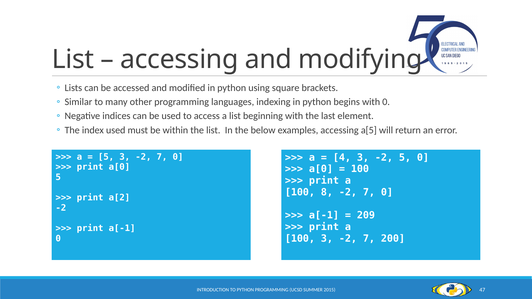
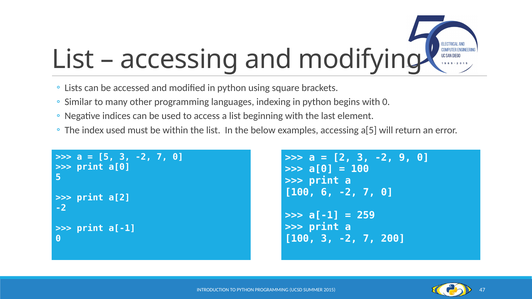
4: 4 -> 2
-2 5: 5 -> 9
8: 8 -> 6
209: 209 -> 259
